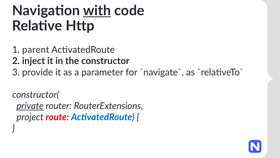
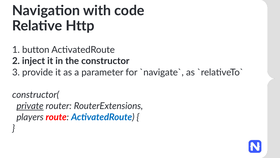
with underline: present -> none
parent: parent -> button
project: project -> players
